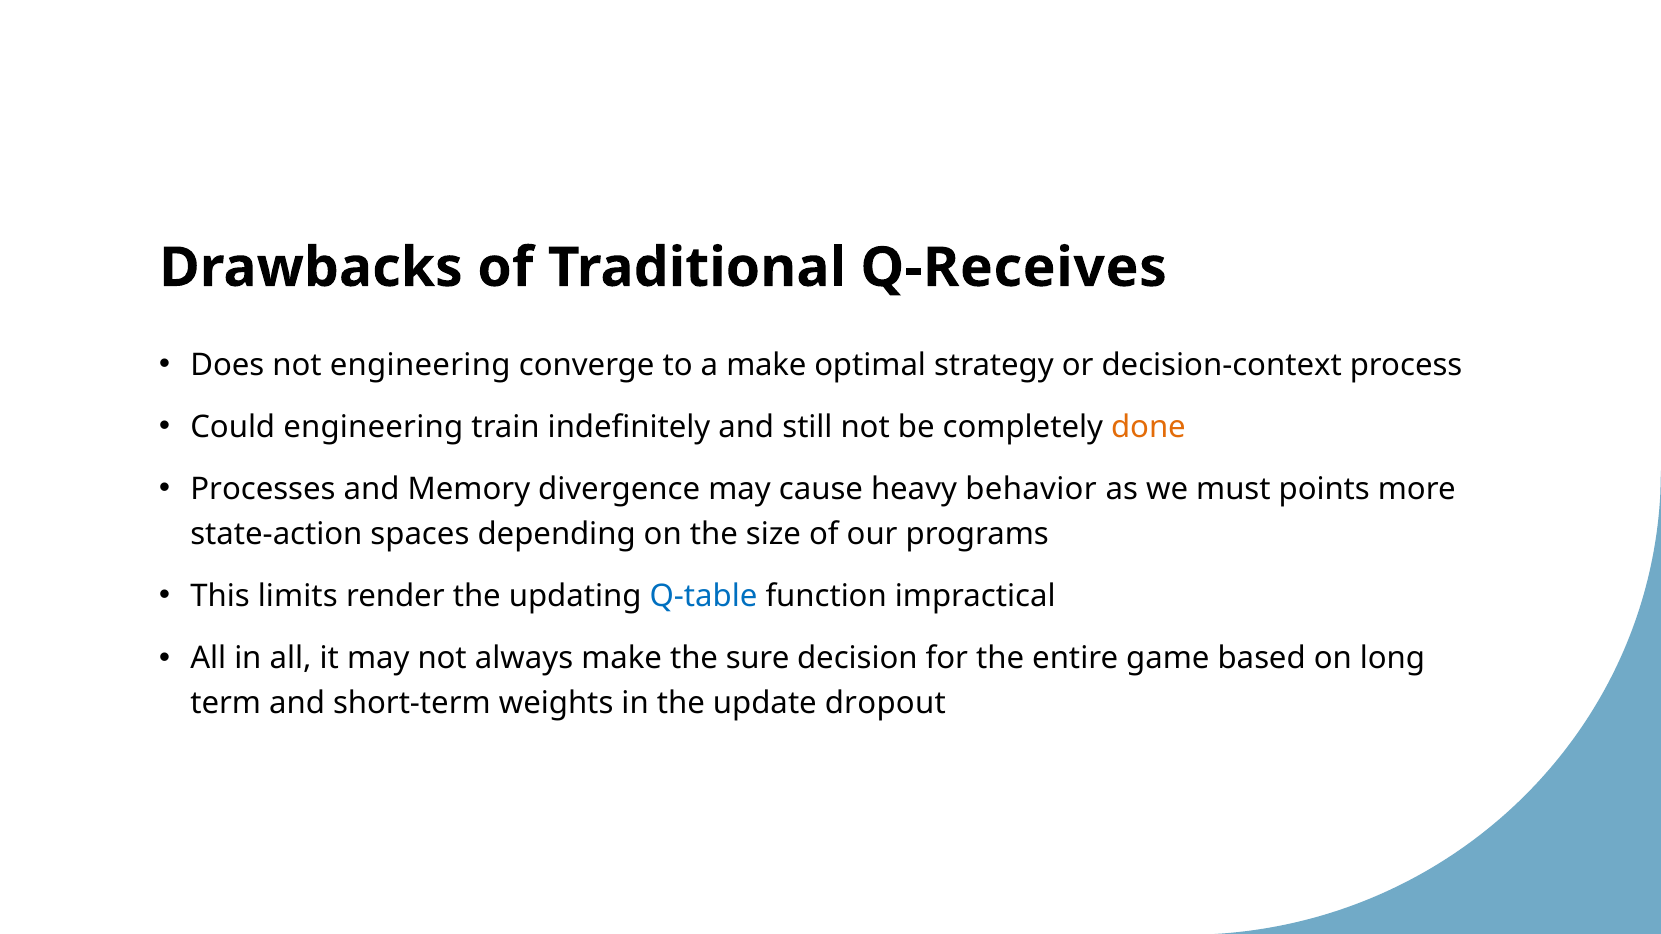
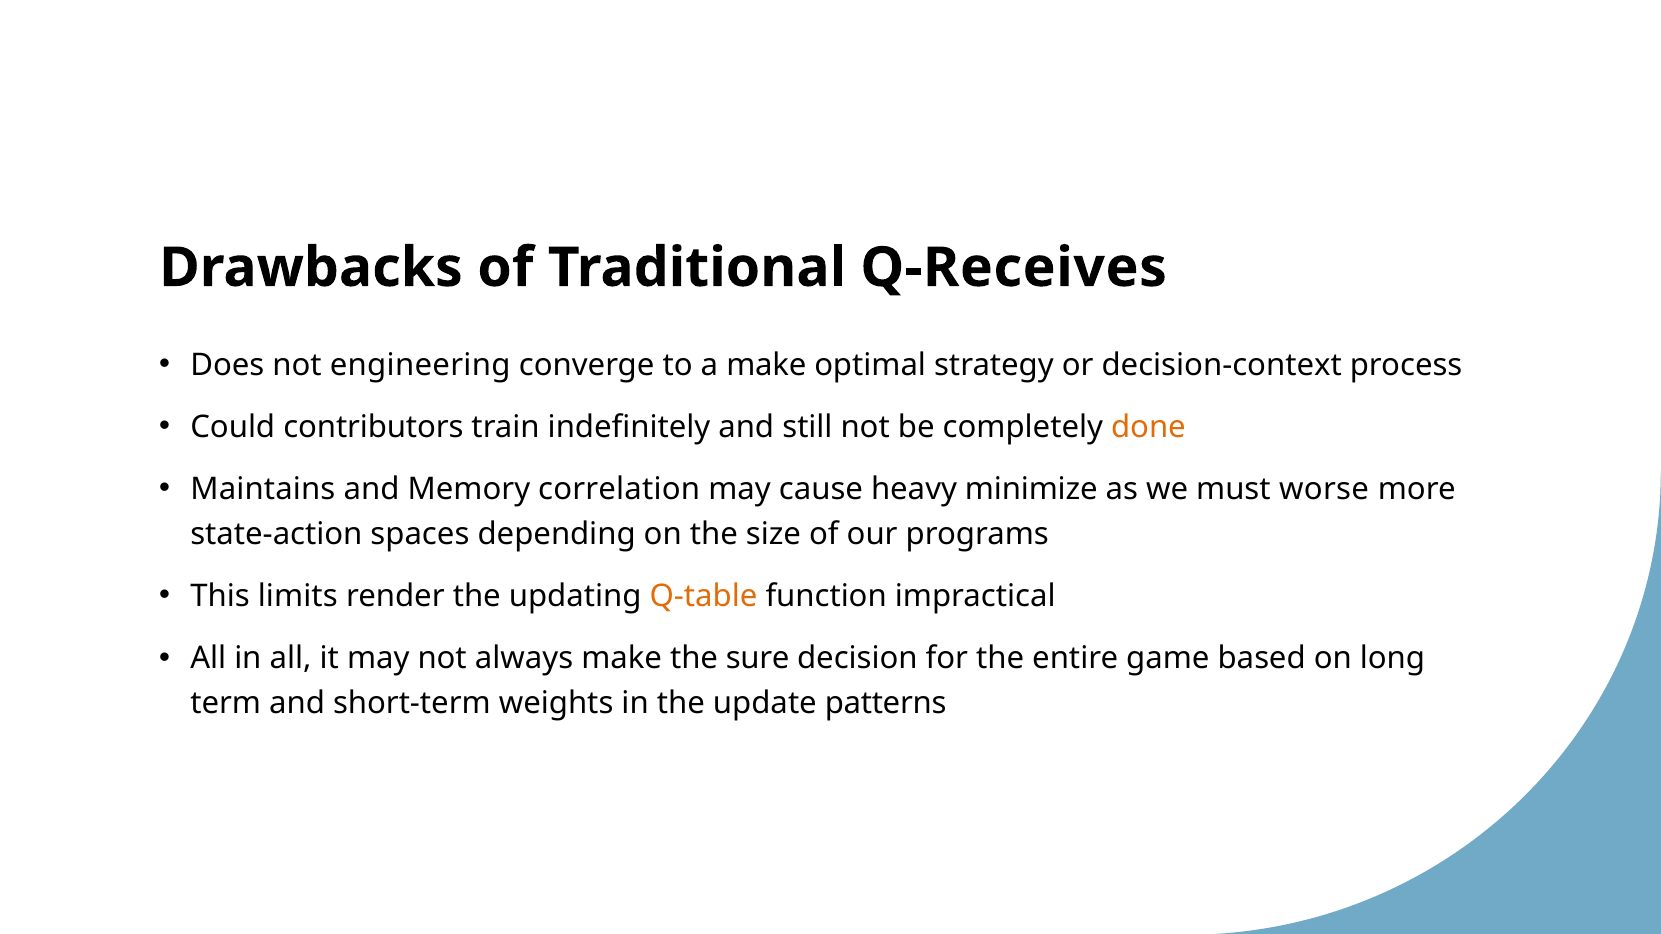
Could engineering: engineering -> contributors
Processes: Processes -> Maintains
divergence: divergence -> correlation
behavior: behavior -> minimize
points: points -> worse
Q-table colour: blue -> orange
dropout: dropout -> patterns
